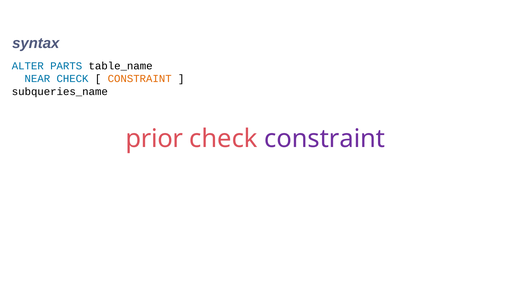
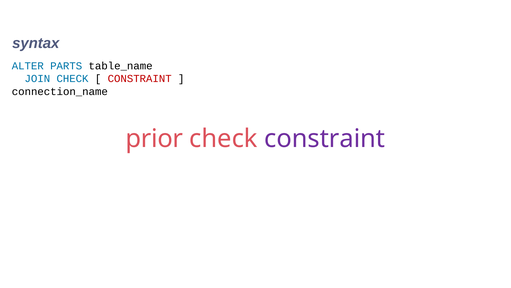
NEAR: NEAR -> JOIN
CONSTRAINT at (140, 79) colour: orange -> red
subqueries_name: subqueries_name -> connection_name
